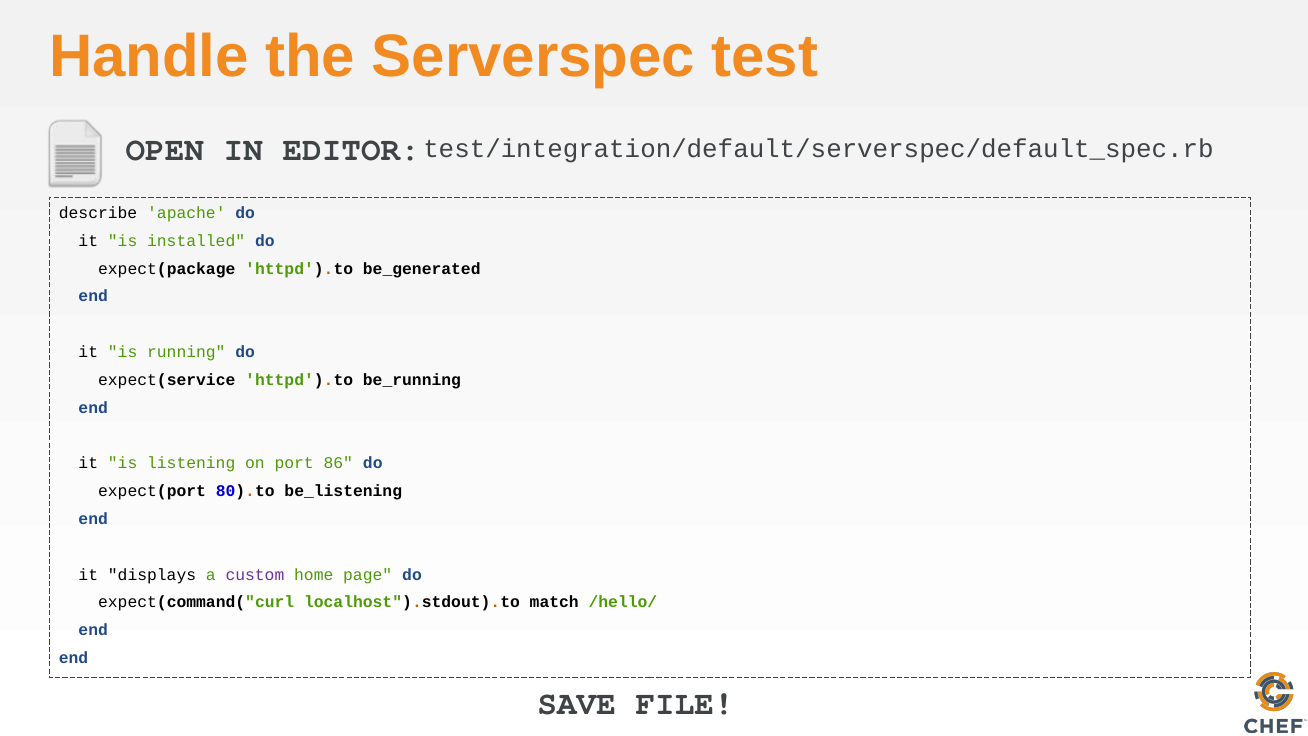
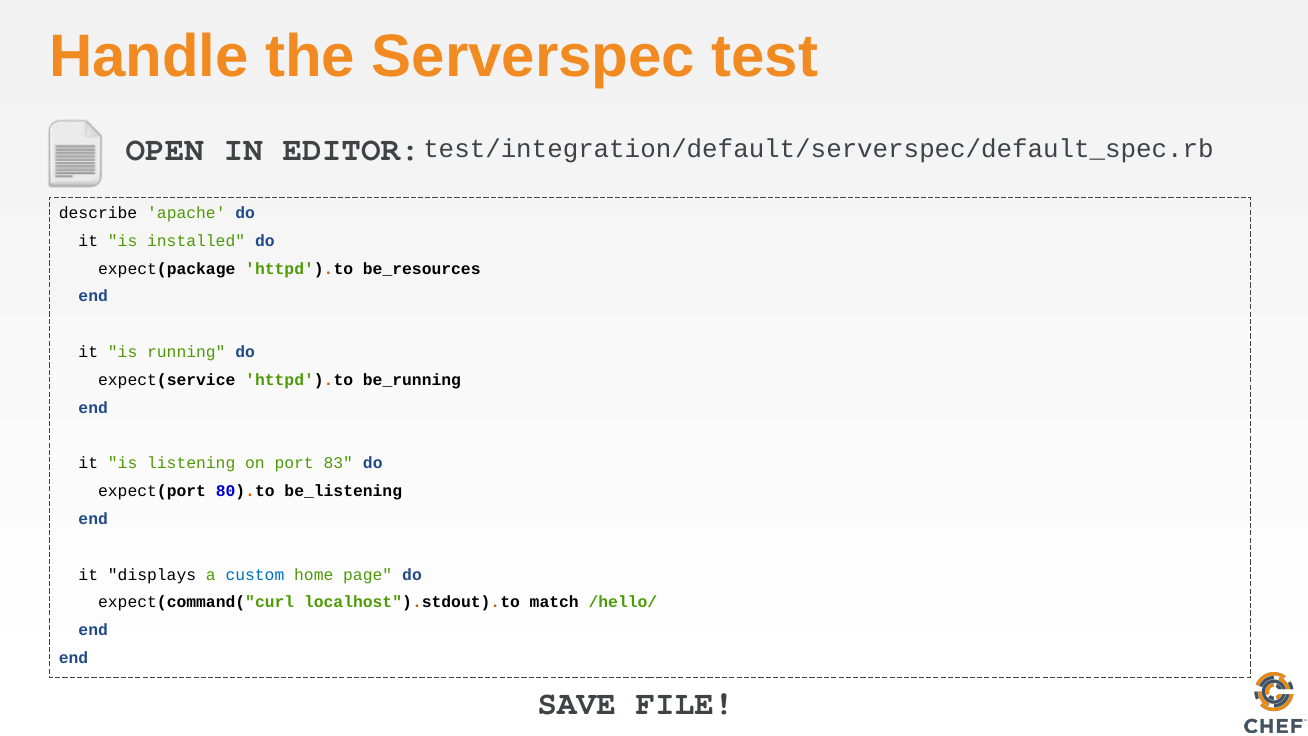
be_generated: be_generated -> be_resources
86: 86 -> 83
custom colour: purple -> blue
